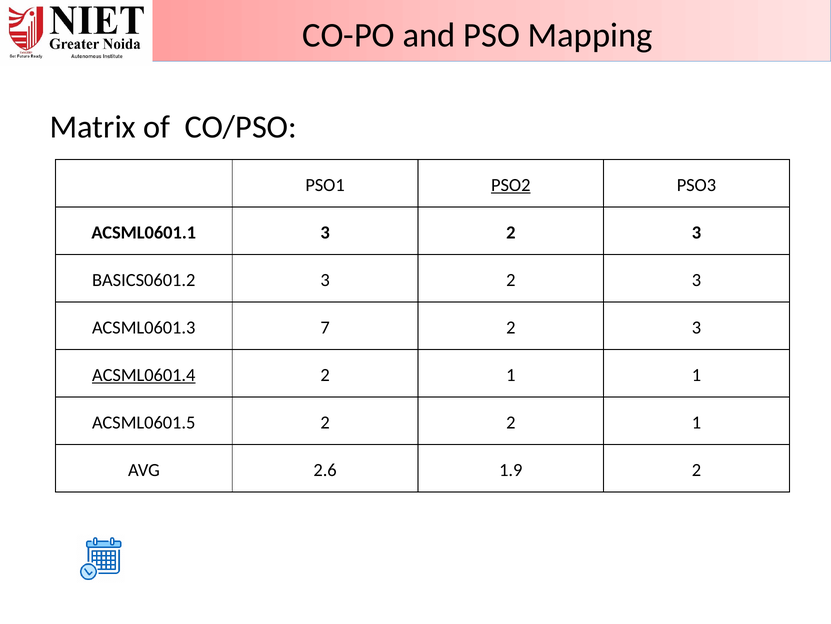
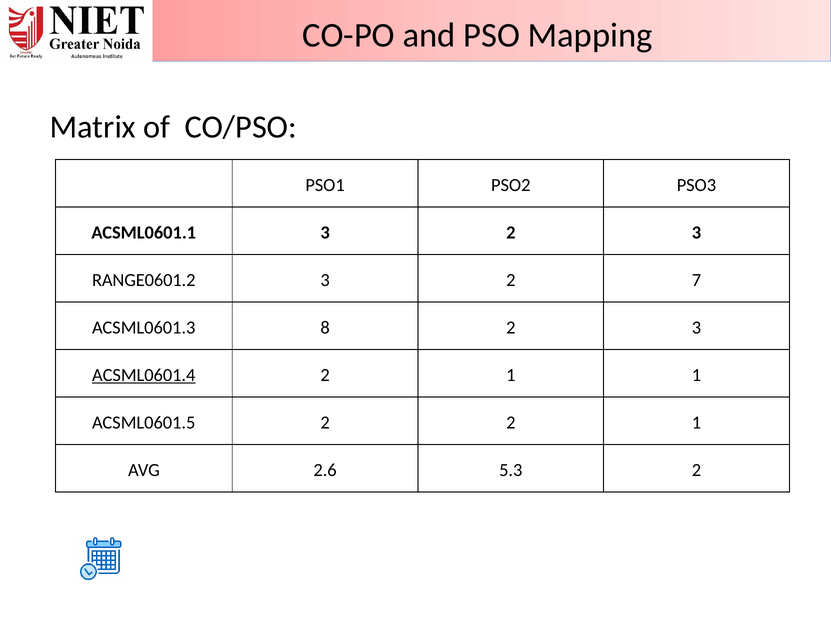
PSO2 underline: present -> none
BASICS0601.2: BASICS0601.2 -> RANGE0601.2
3 at (697, 280): 3 -> 7
7: 7 -> 8
1.9: 1.9 -> 5.3
